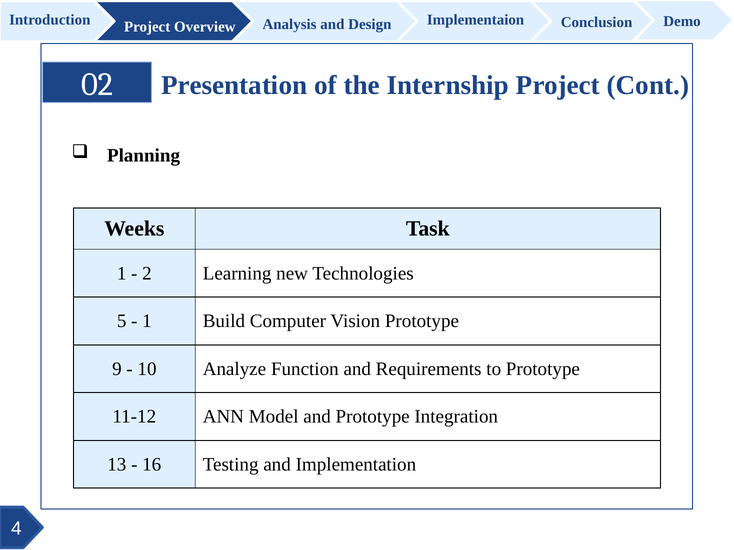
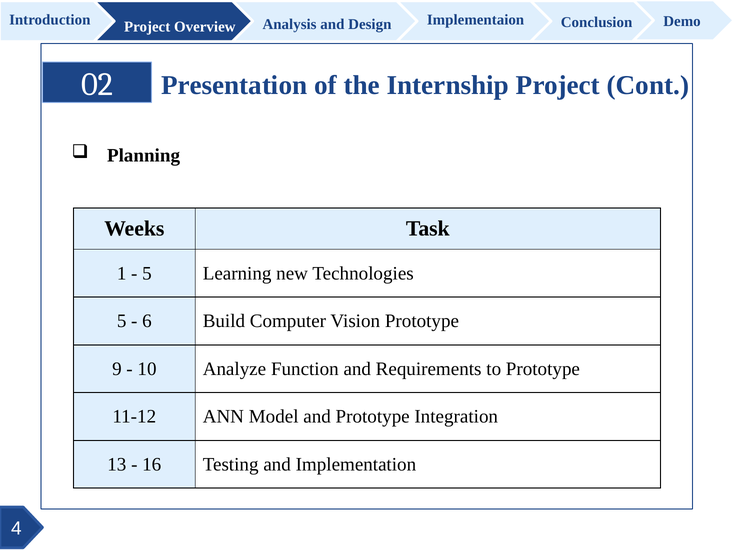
2 at (147, 274): 2 -> 5
1 at (147, 321): 1 -> 6
